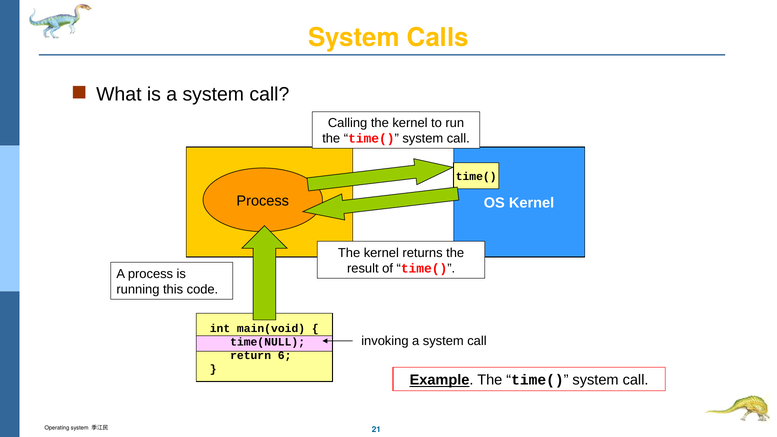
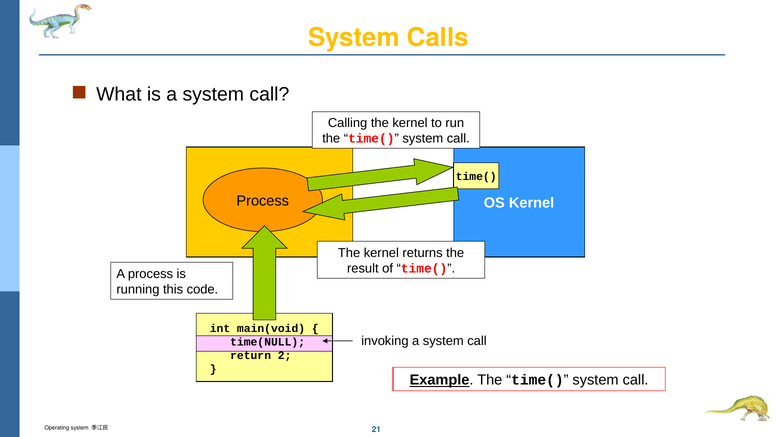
6: 6 -> 2
